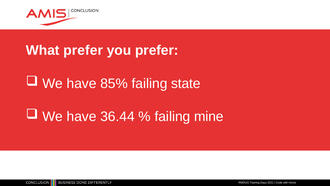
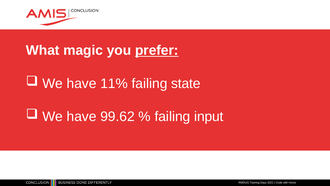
What prefer: prefer -> magic
prefer at (157, 50) underline: none -> present
85%: 85% -> 11%
36.44: 36.44 -> 99.62
mine: mine -> input
